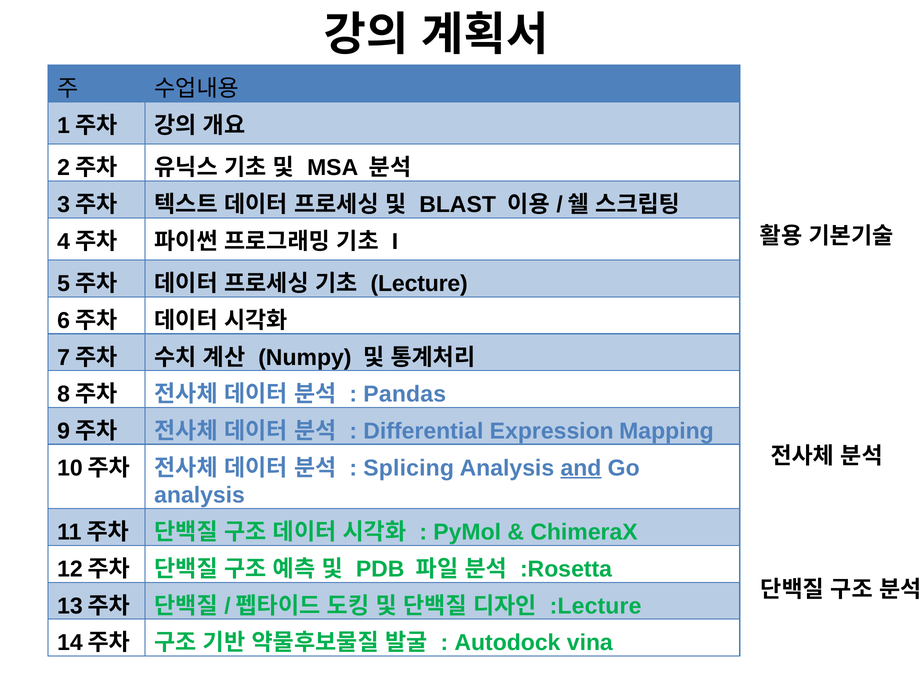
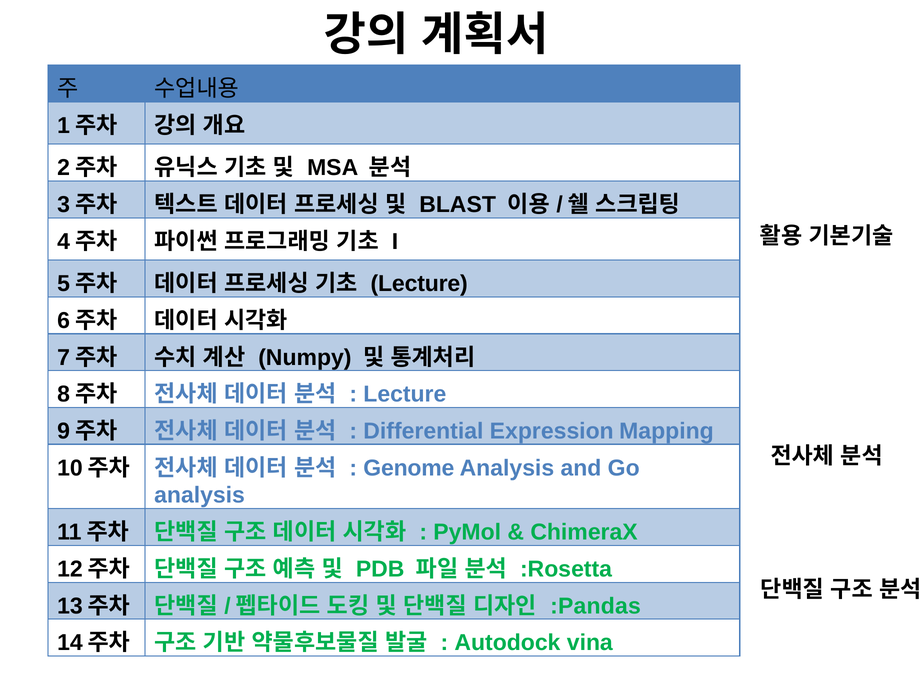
Pandas at (405, 394): Pandas -> Lecture
Splicing: Splicing -> Genome
and underline: present -> none
:Lecture: :Lecture -> :Pandas
